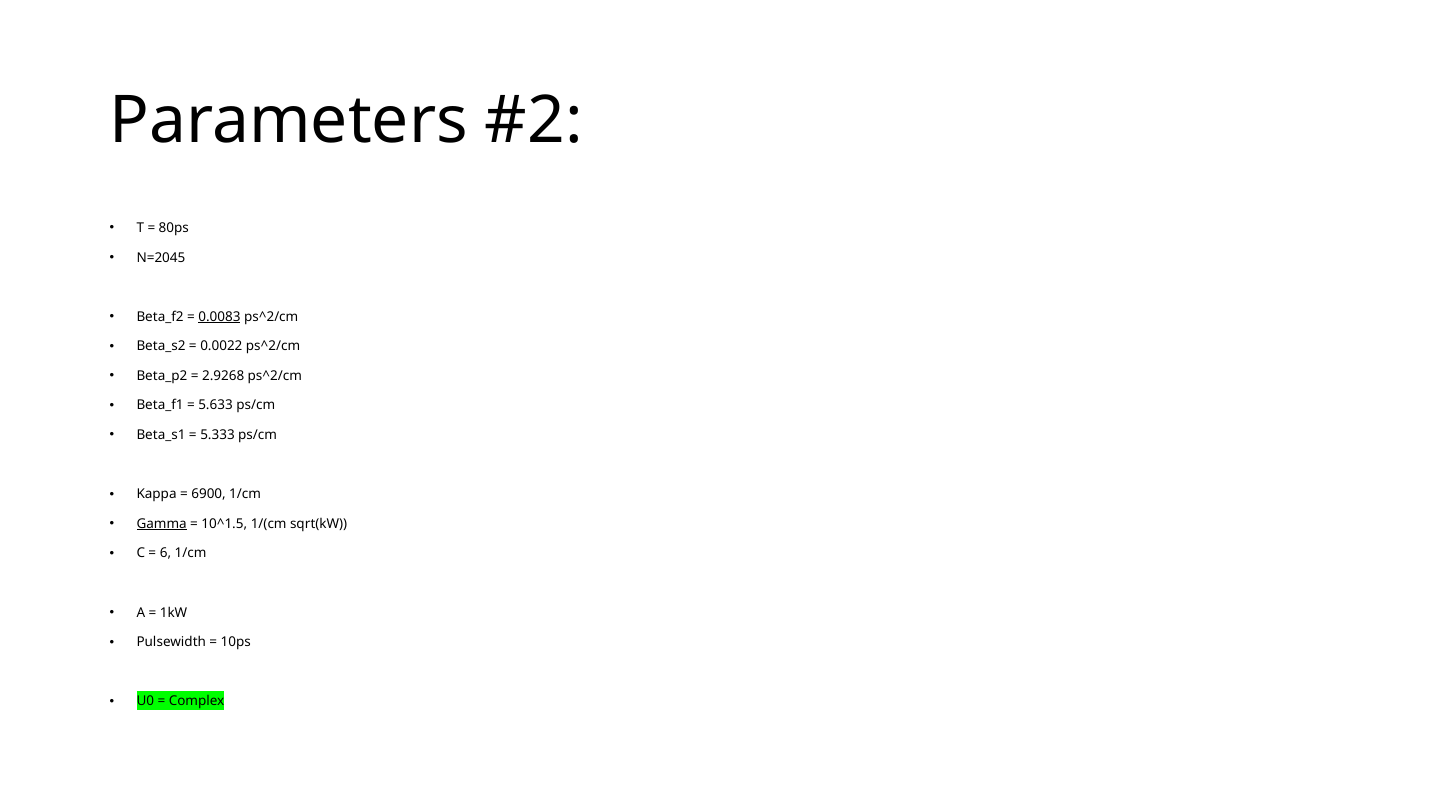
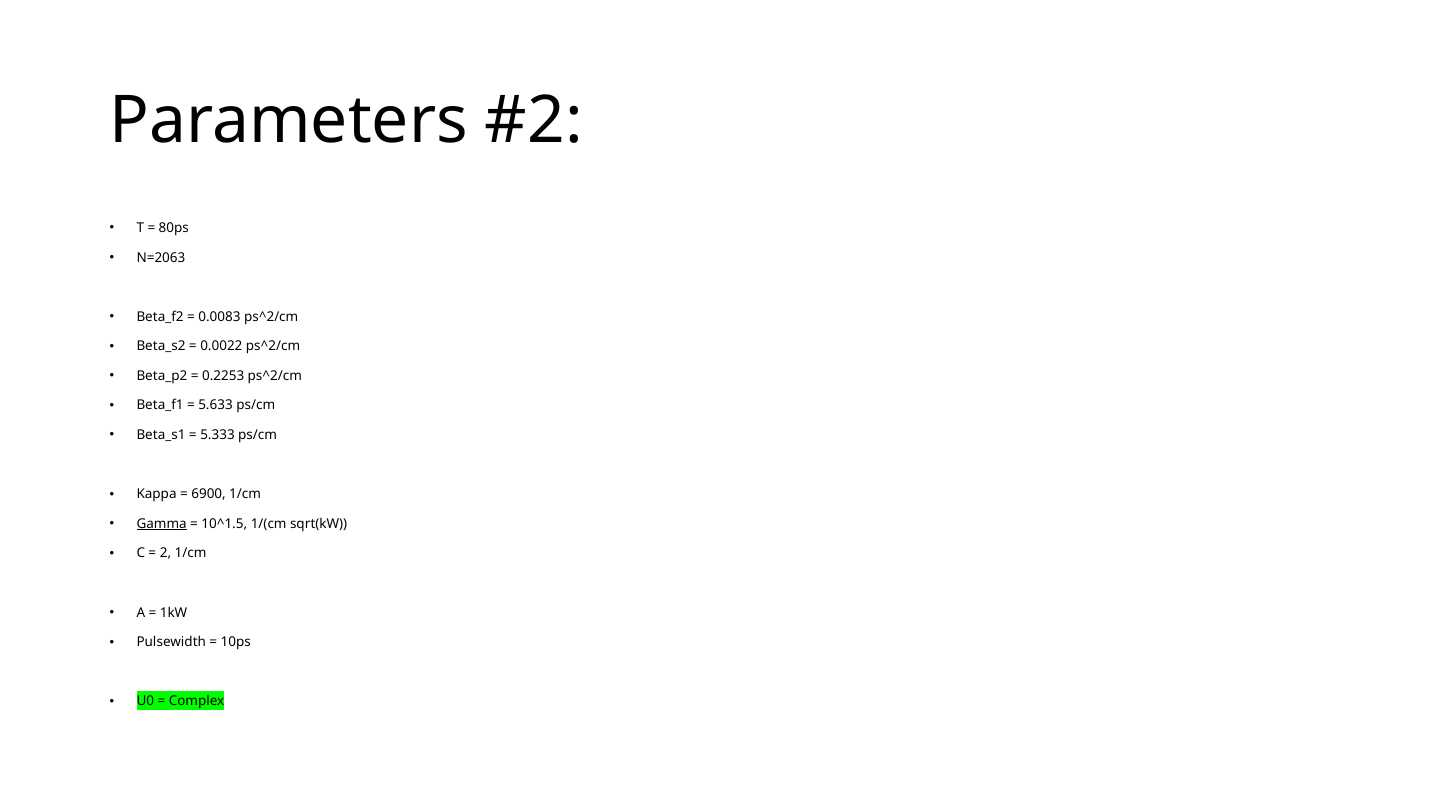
N=2045: N=2045 -> N=2063
0.0083 underline: present -> none
2.9268: 2.9268 -> 0.2253
6: 6 -> 2
